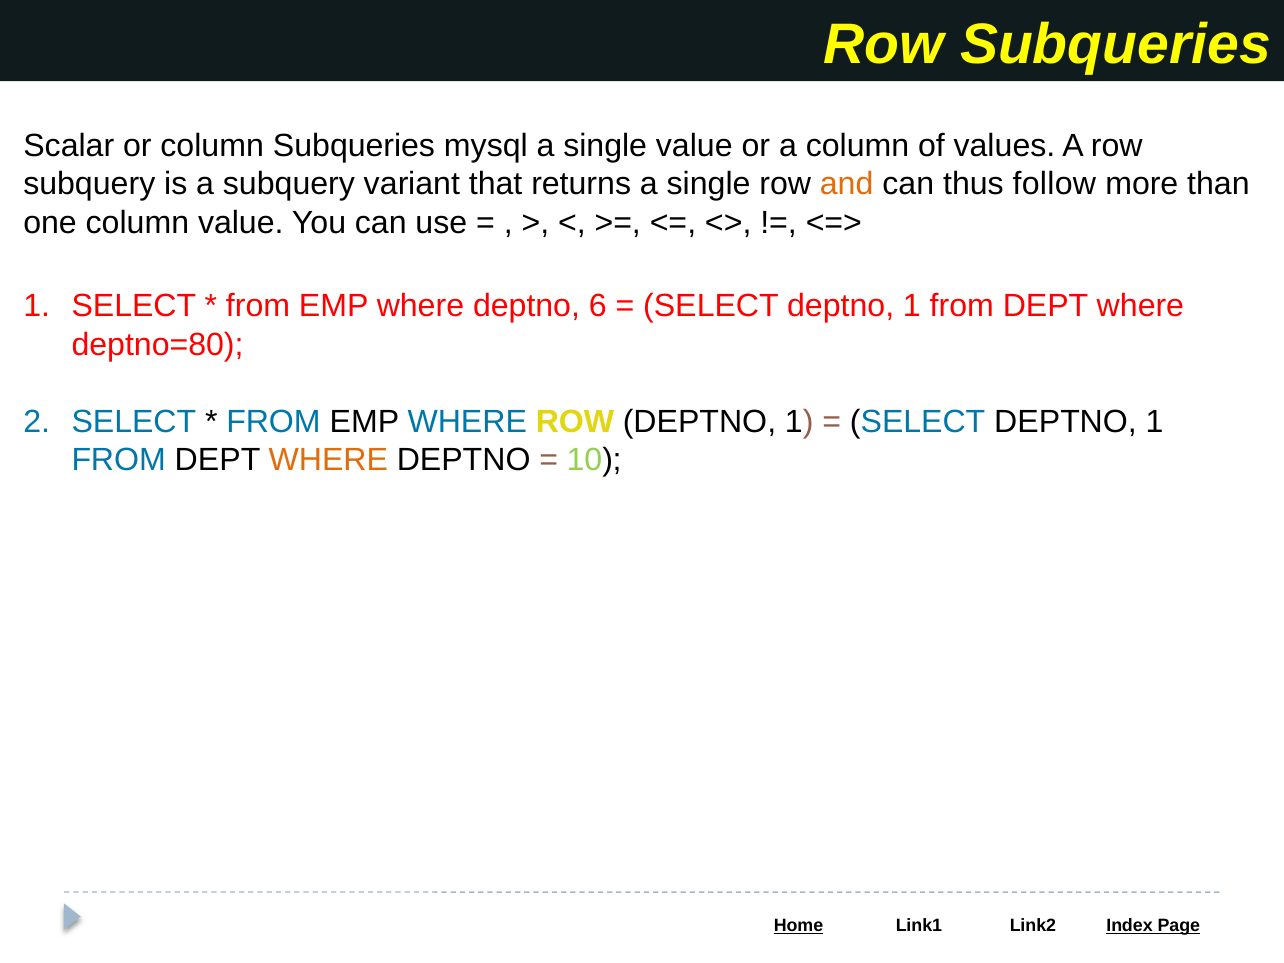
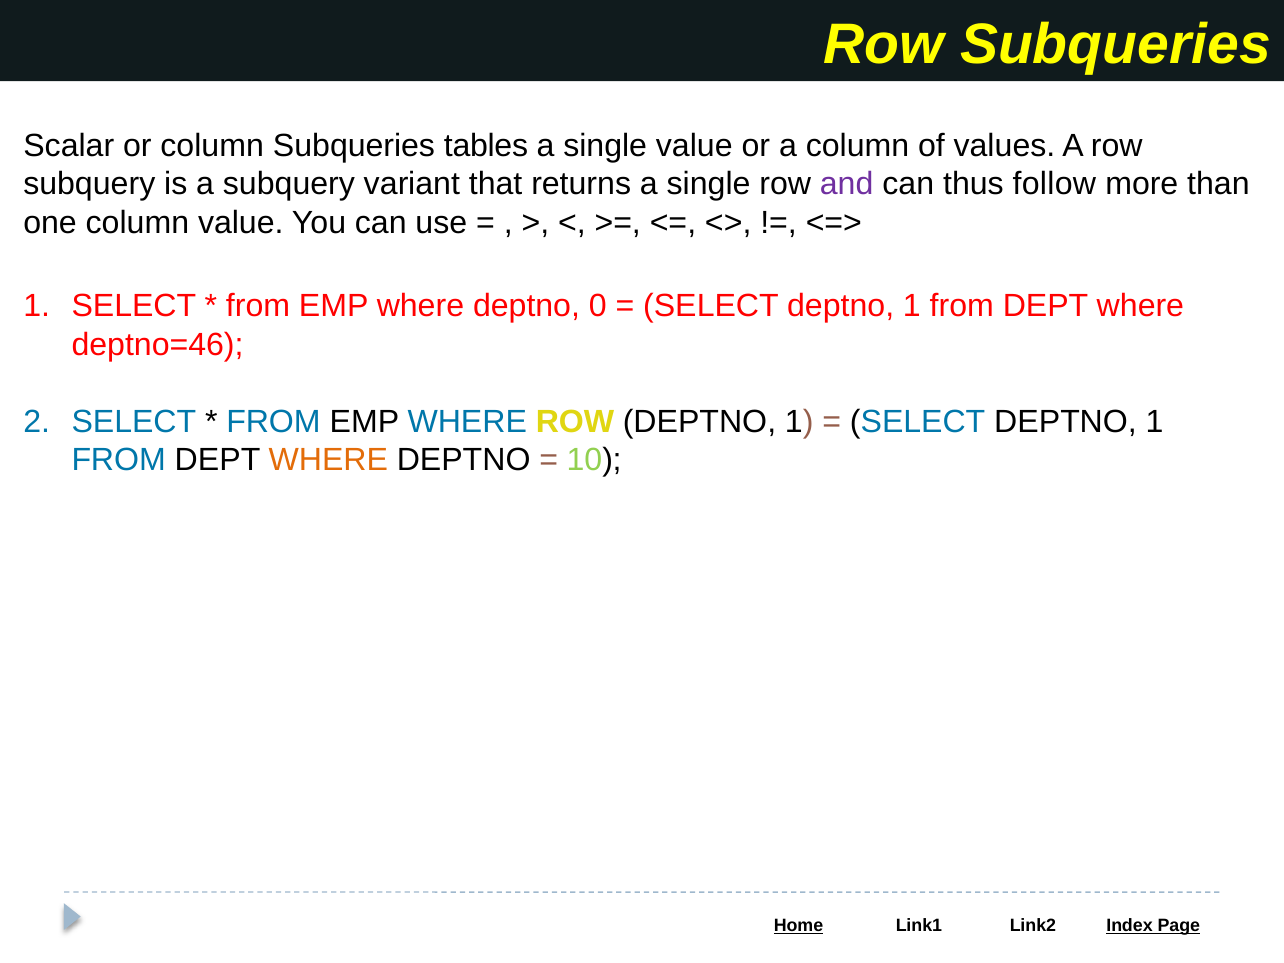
mysql: mysql -> tables
and colour: orange -> purple
6: 6 -> 0
deptno=80: deptno=80 -> deptno=46
